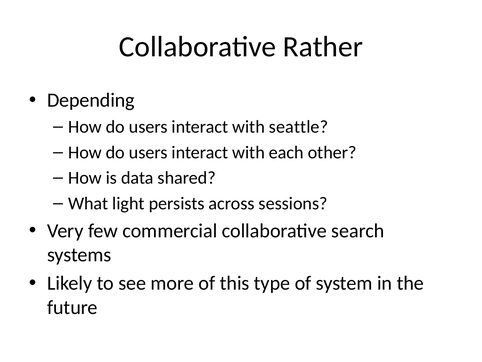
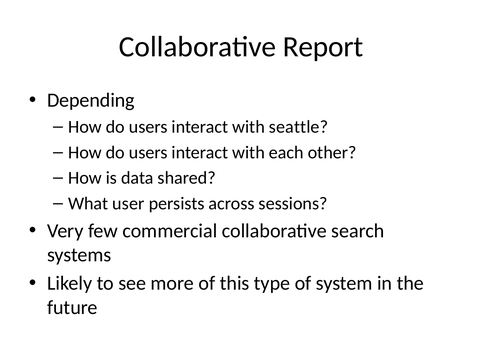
Rather: Rather -> Report
light: light -> user
